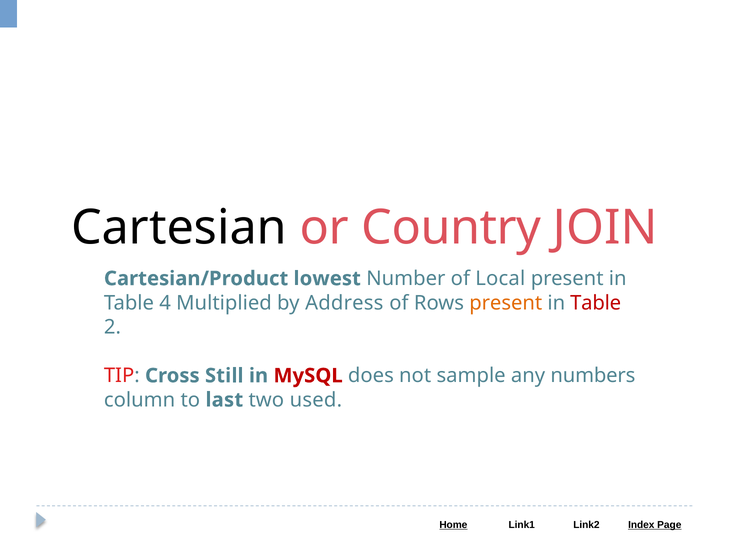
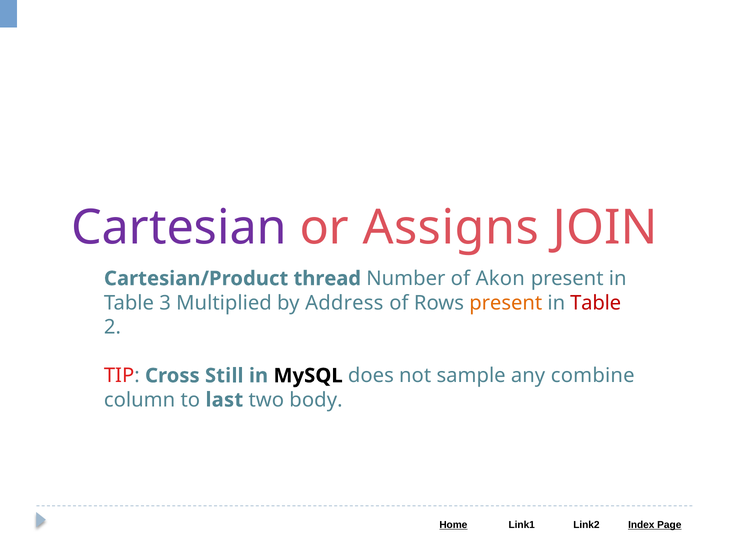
Cartesian colour: black -> purple
Country: Country -> Assigns
lowest: lowest -> thread
Local: Local -> Akon
4: 4 -> 3
MySQL colour: red -> black
numbers: numbers -> combine
used: used -> body
